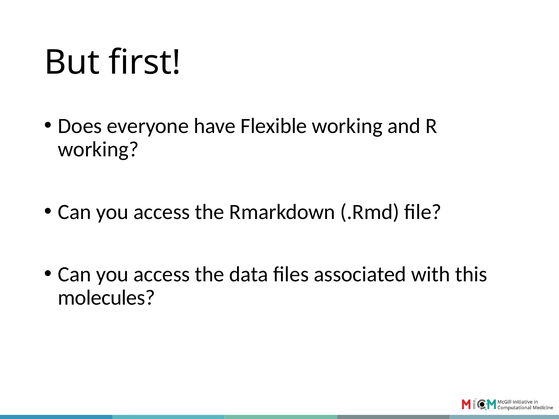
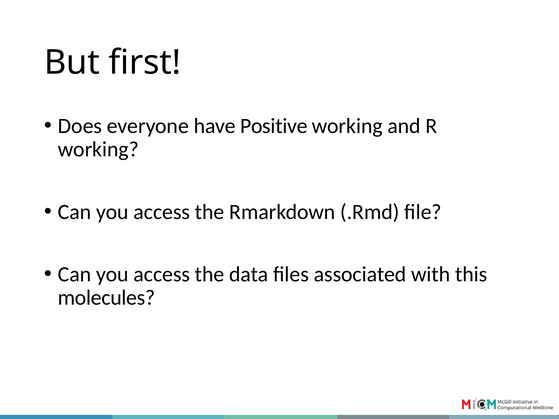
Flexible: Flexible -> Positive
